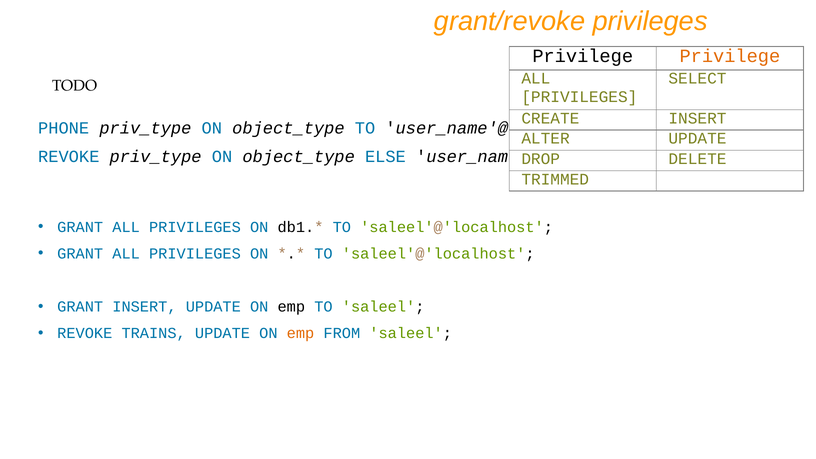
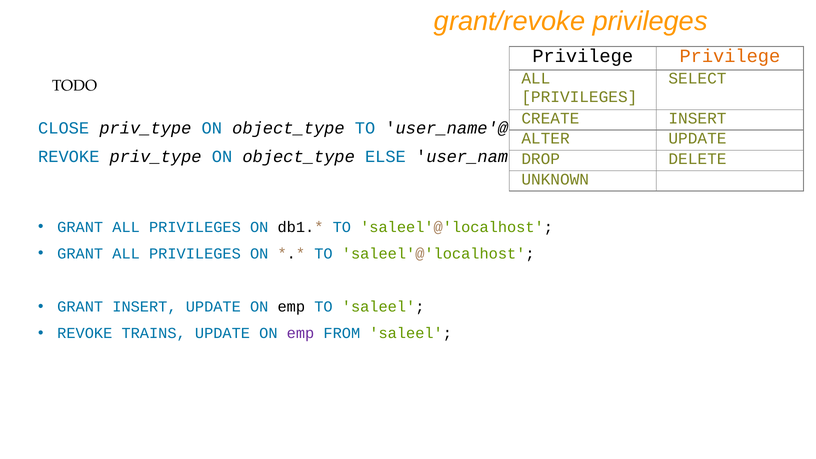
PHONE: PHONE -> CLOSE
TRIMMED: TRIMMED -> UNKNOWN
emp at (301, 333) colour: orange -> purple
